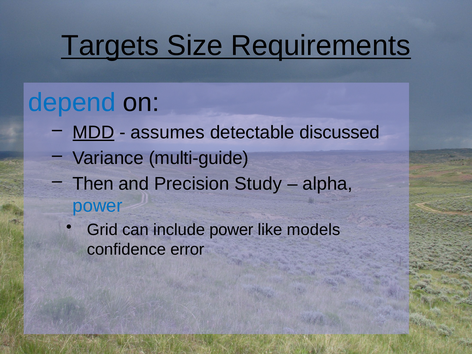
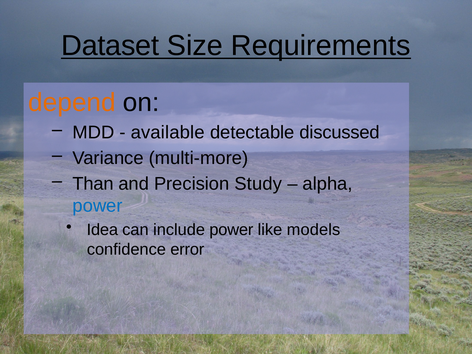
Targets: Targets -> Dataset
depend colour: blue -> orange
MDD underline: present -> none
assumes: assumes -> available
multi-guide: multi-guide -> multi-more
Then: Then -> Than
Grid: Grid -> Idea
